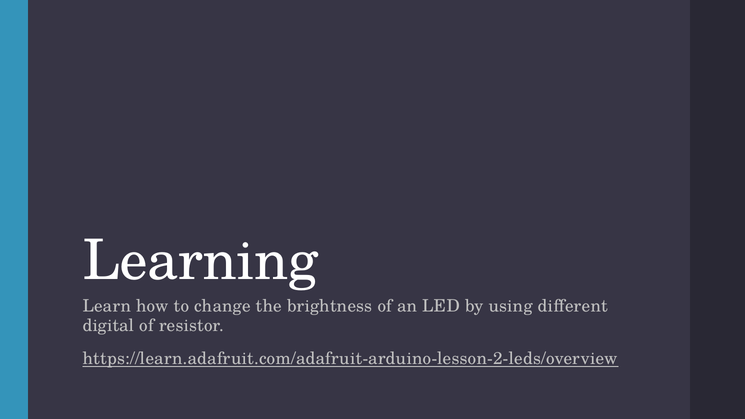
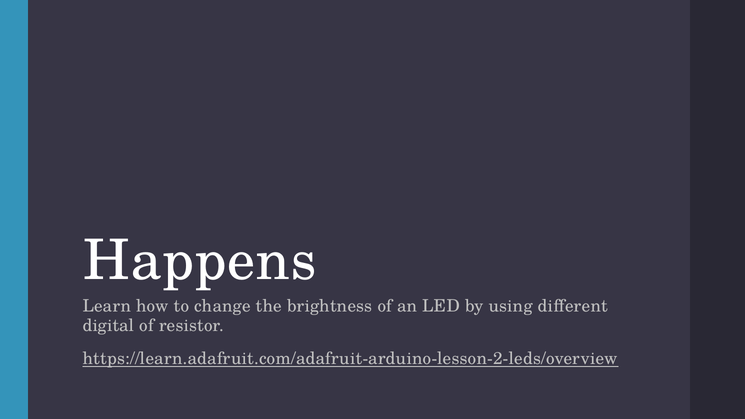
Learning: Learning -> Happens
